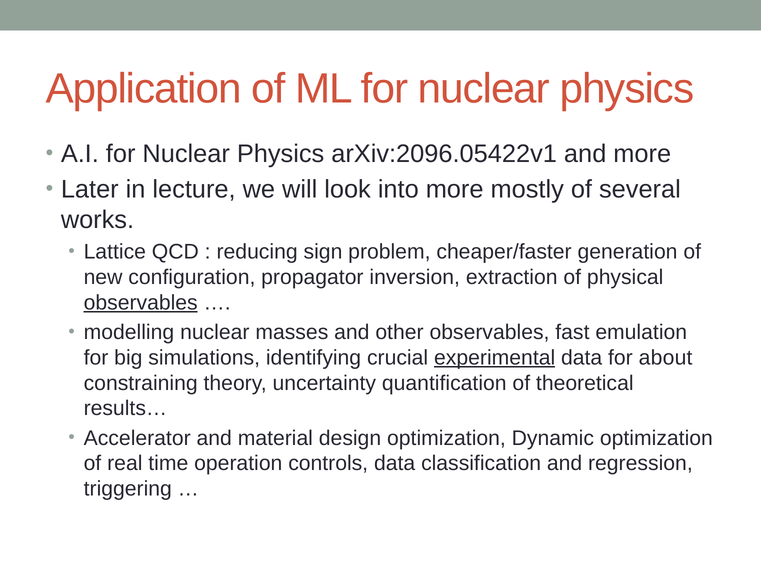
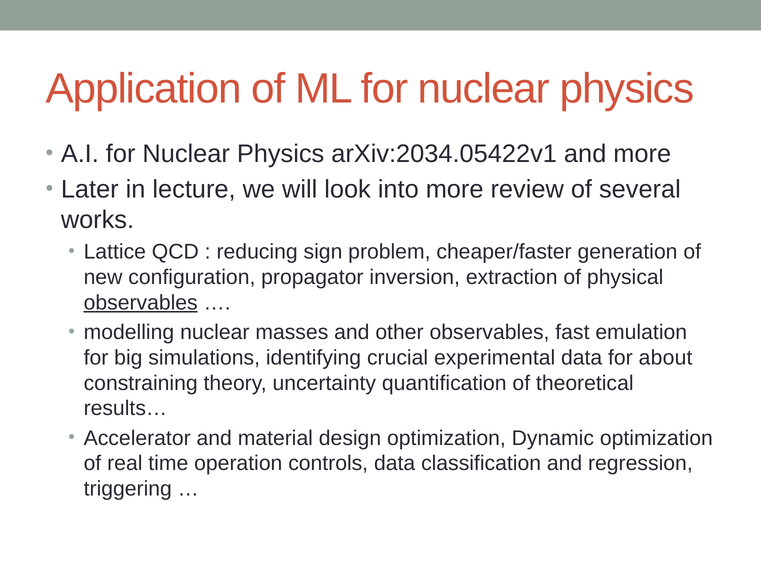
arXiv:2096.05422v1: arXiv:2096.05422v1 -> arXiv:2034.05422v1
mostly: mostly -> review
experimental underline: present -> none
